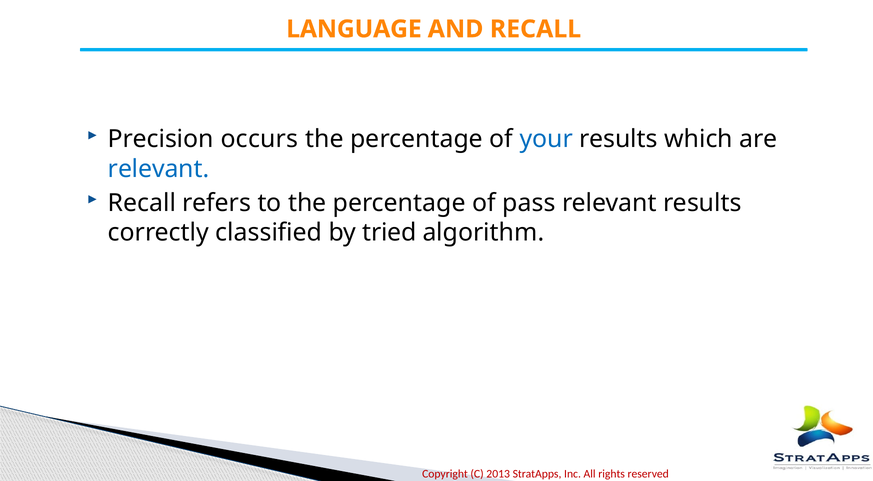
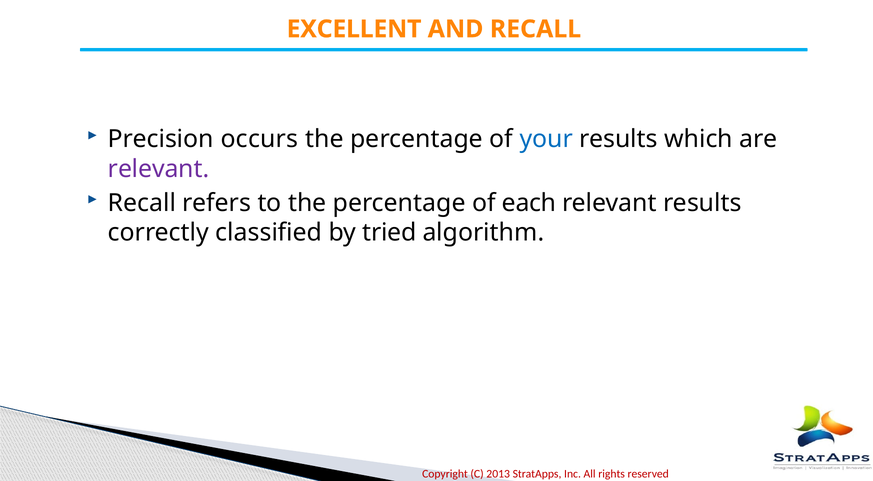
LANGUAGE: LANGUAGE -> EXCELLENT
relevant at (159, 169) colour: blue -> purple
pass: pass -> each
